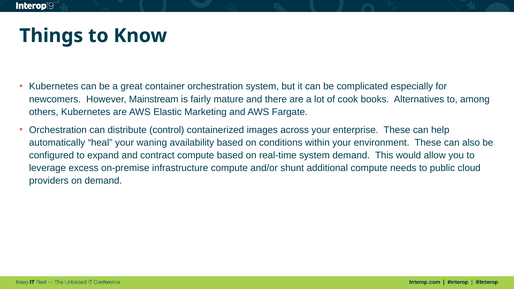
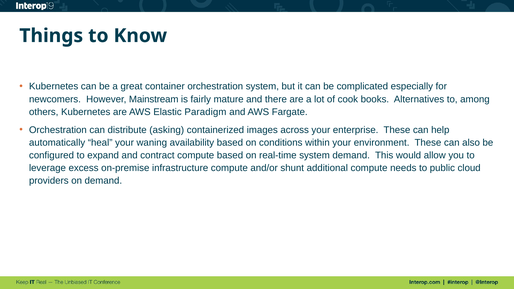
Marketing: Marketing -> Paradigm
control: control -> asking
